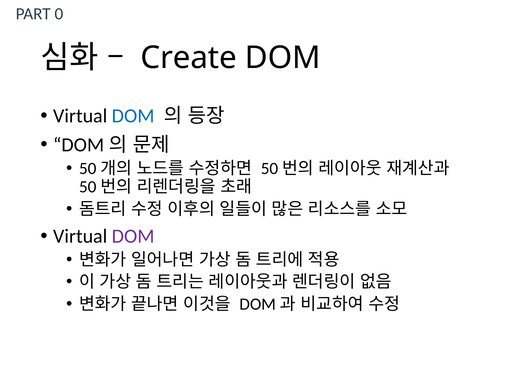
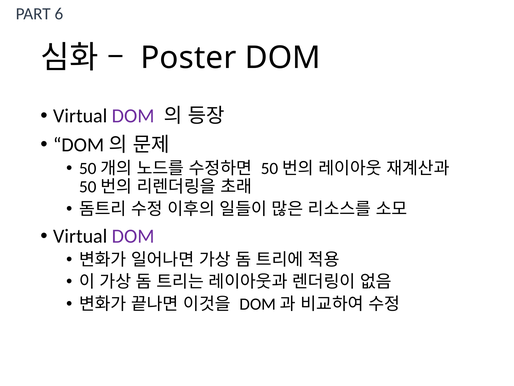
0: 0 -> 6
Create: Create -> Poster
DOM at (133, 116) colour: blue -> purple
